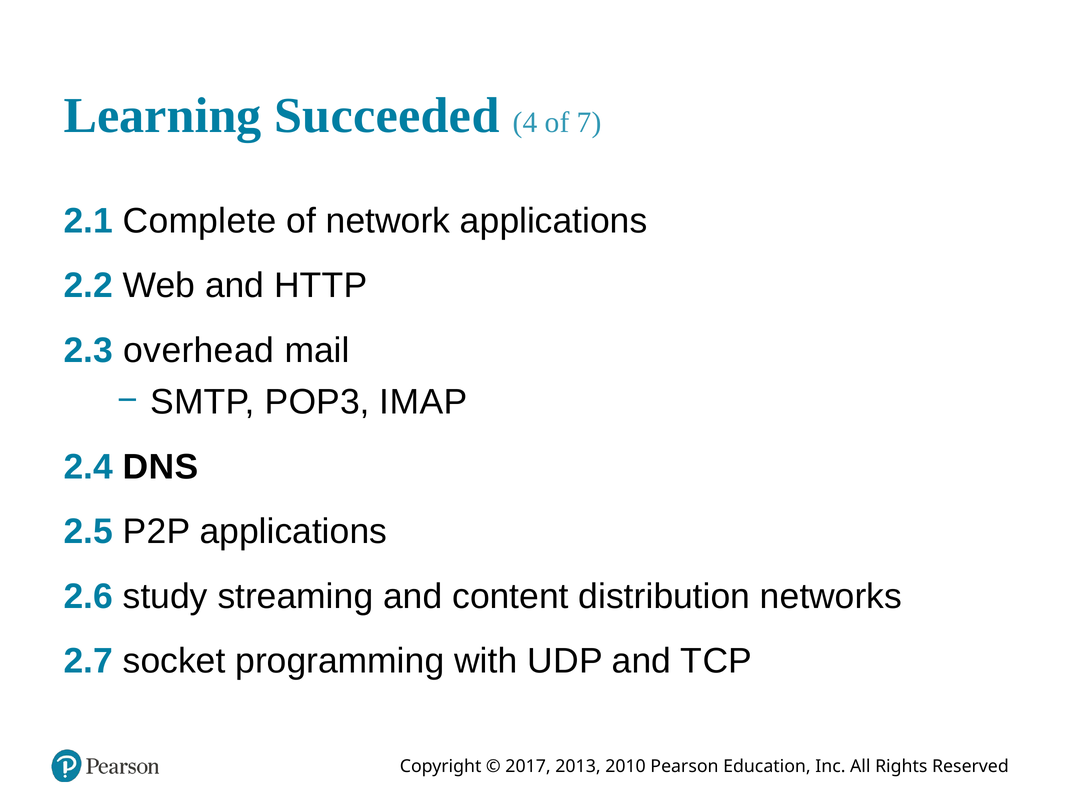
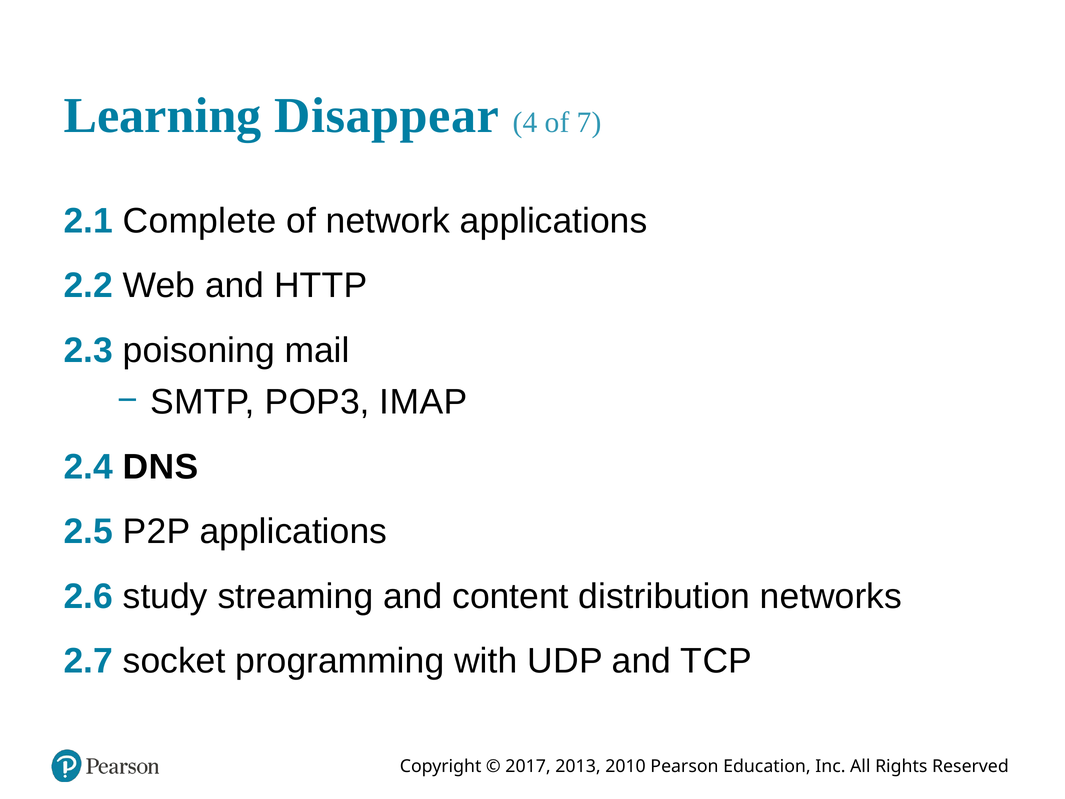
Succeeded: Succeeded -> Disappear
overhead: overhead -> poisoning
